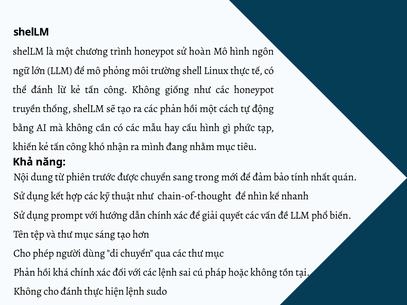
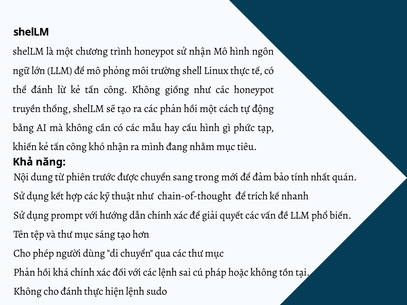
sử hoàn: hoàn -> nhận
nhìn: nhìn -> trích
